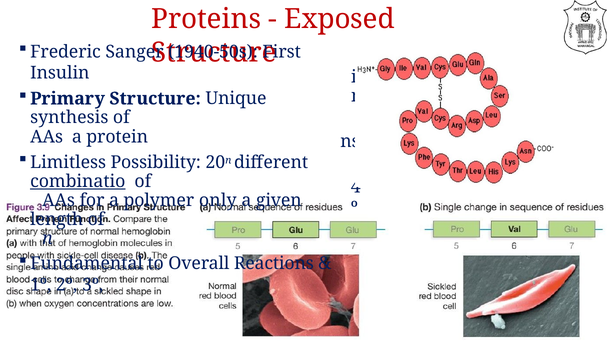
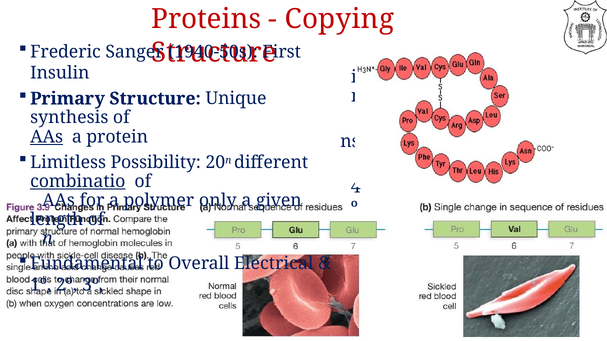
Exposed: Exposed -> Copying
AAs at (47, 137) underline: none -> present
Reactions: Reactions -> Electrical
